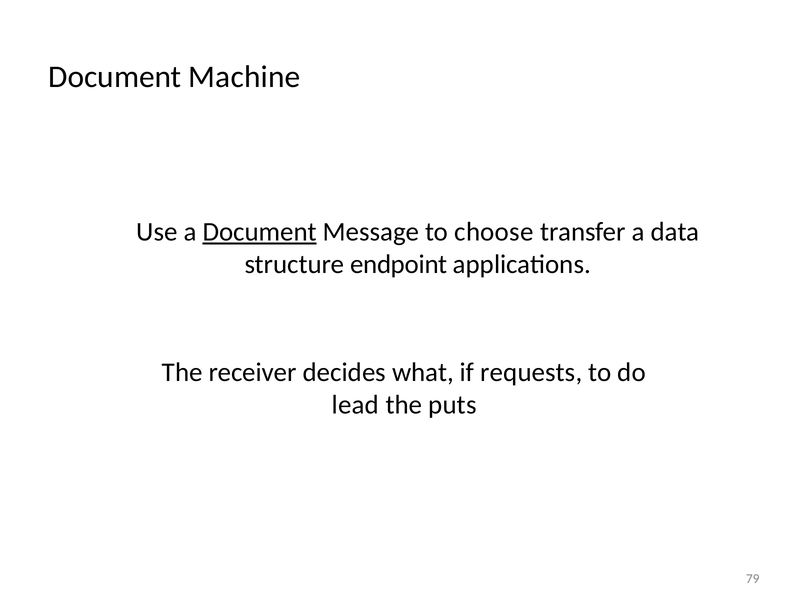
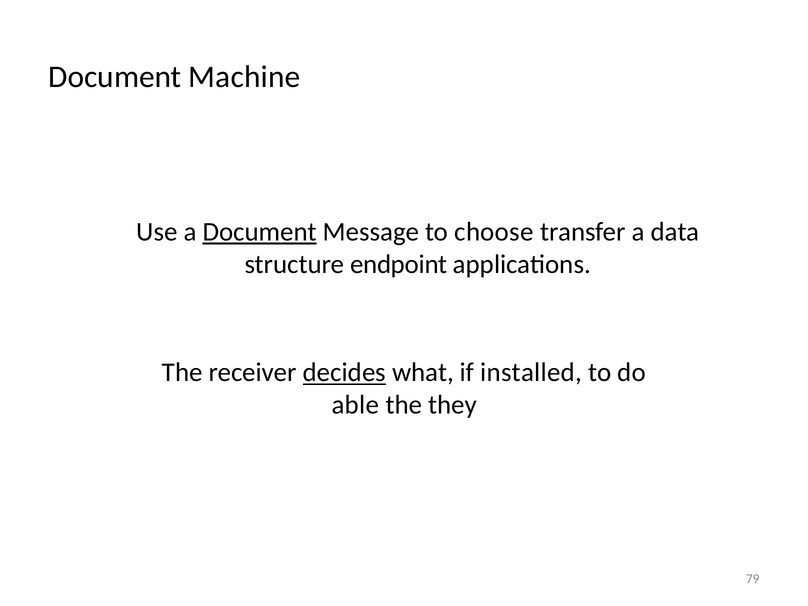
decides underline: none -> present
requests: requests -> installed
lead: lead -> able
puts: puts -> they
